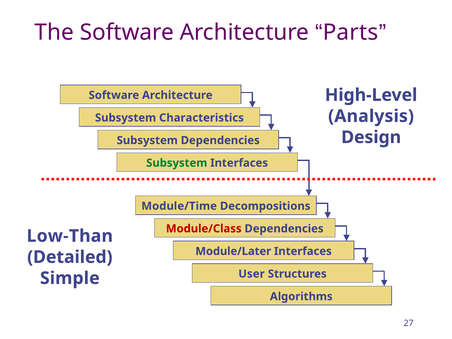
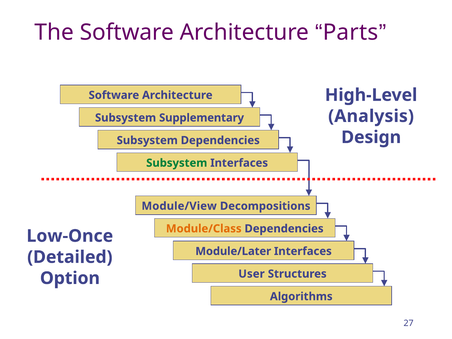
Characteristics: Characteristics -> Supplementary
Module/Time: Module/Time -> Module/View
Module/Class colour: red -> orange
Low-Than: Low-Than -> Low-Once
Simple: Simple -> Option
